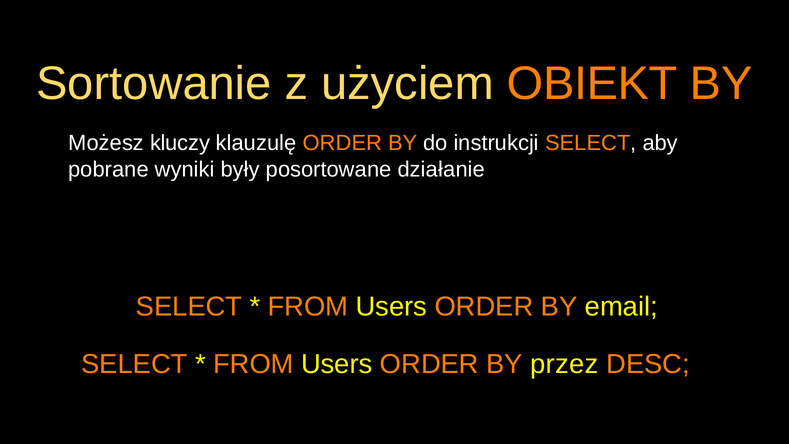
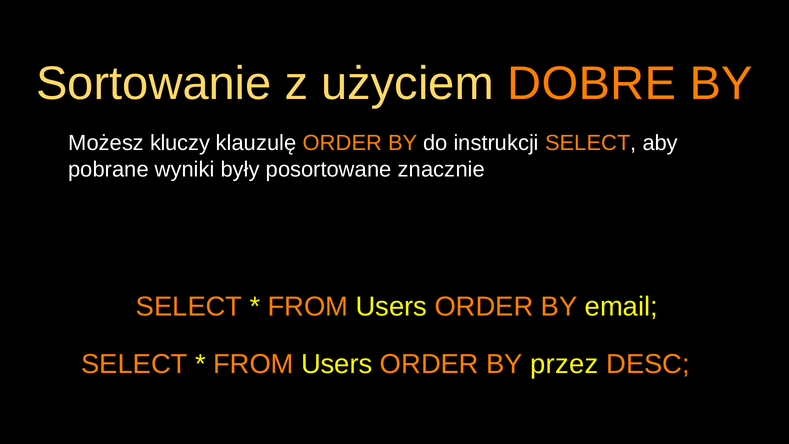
OBIEKT: OBIEKT -> DOBRE
działanie: działanie -> znacznie
